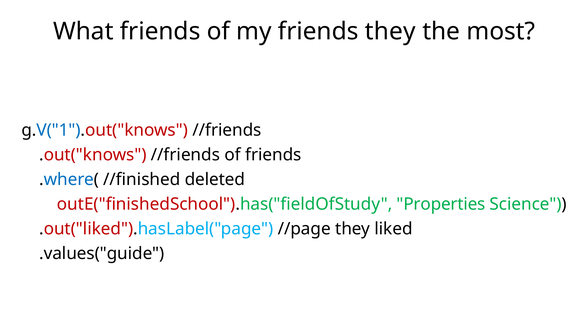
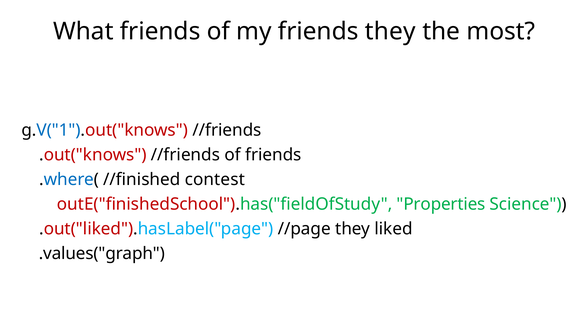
deleted: deleted -> contest
.values("guide: .values("guide -> .values("graph
